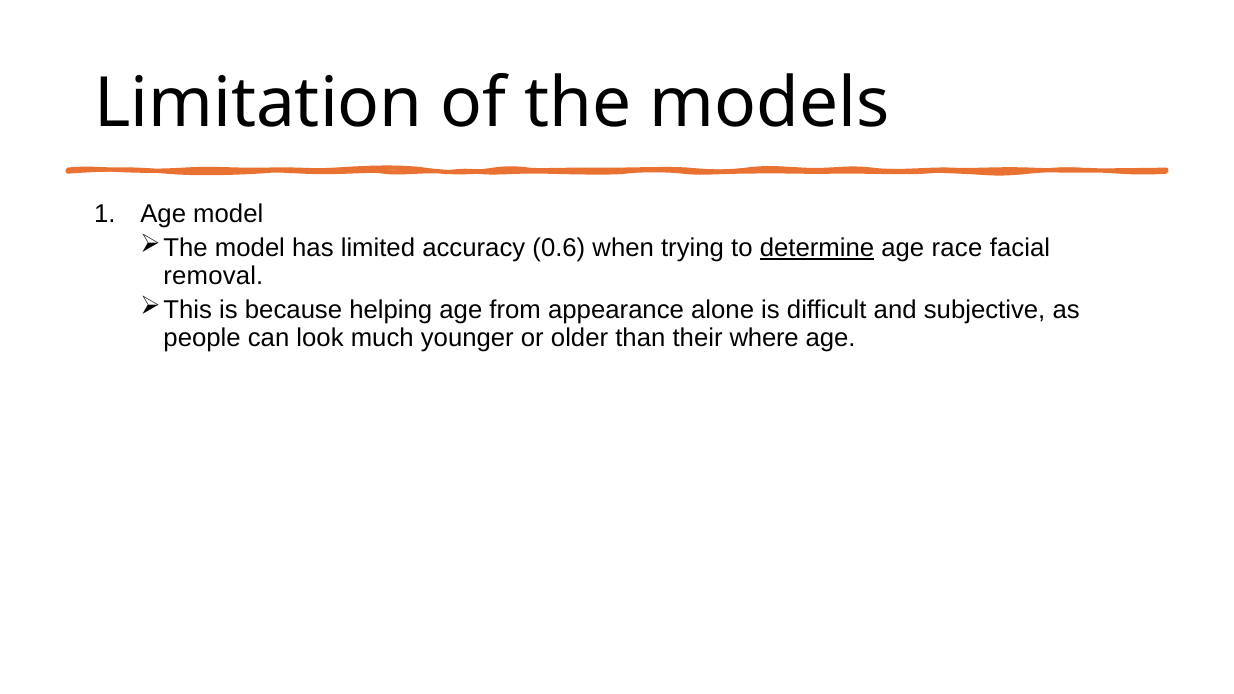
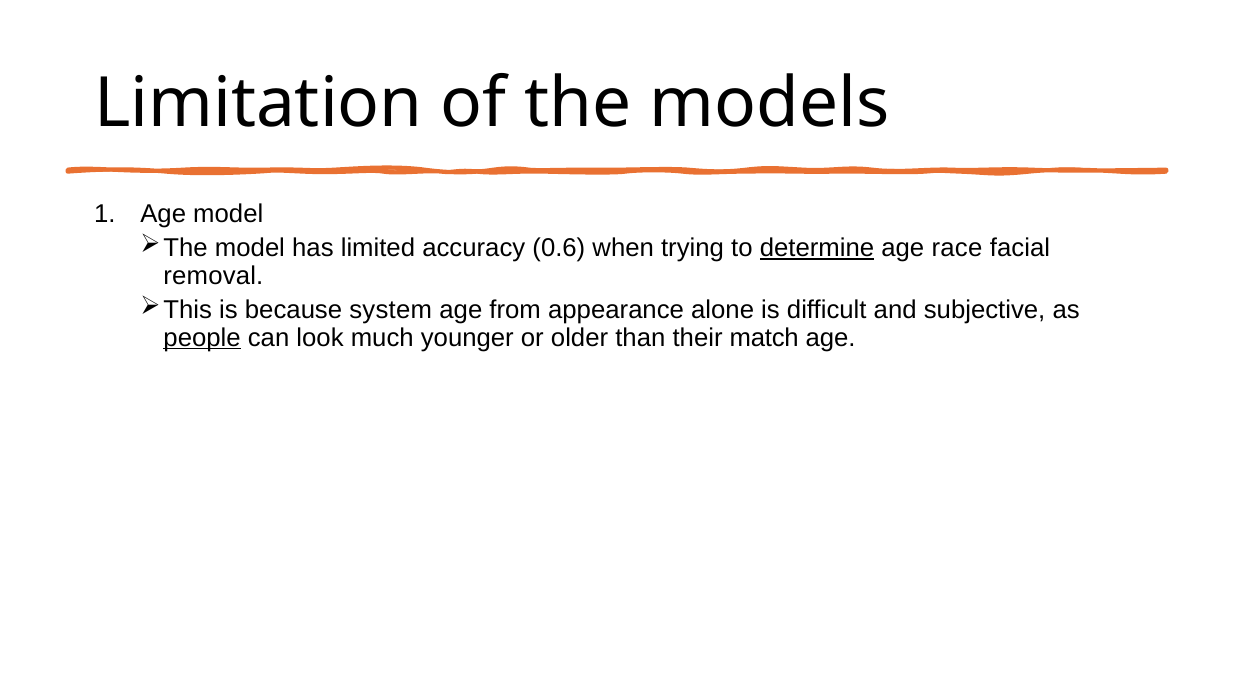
helping: helping -> system
people underline: none -> present
where: where -> match
